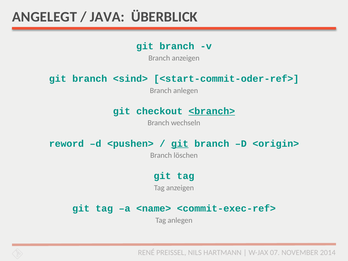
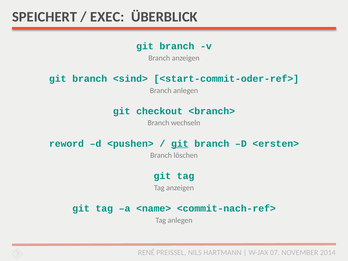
ANGELEGT: ANGELEGT -> SPEICHERT
JAVA: JAVA -> EXEC
<branch> underline: present -> none
<origin>: <origin> -> <ersten>
<commit-exec-ref>: <commit-exec-ref> -> <commit-nach-ref>
